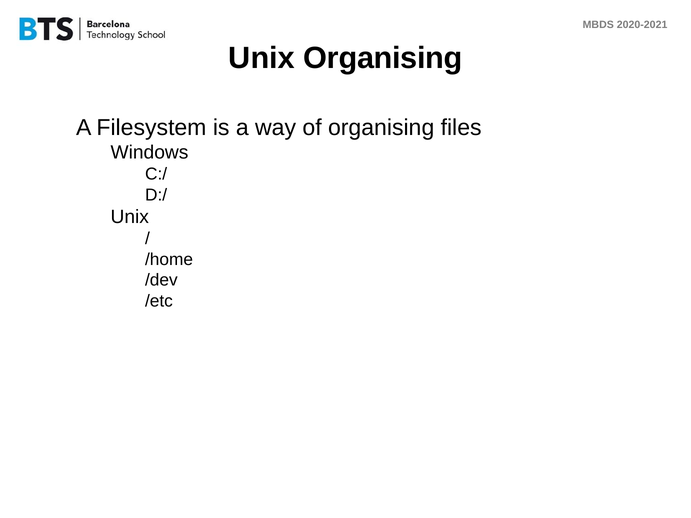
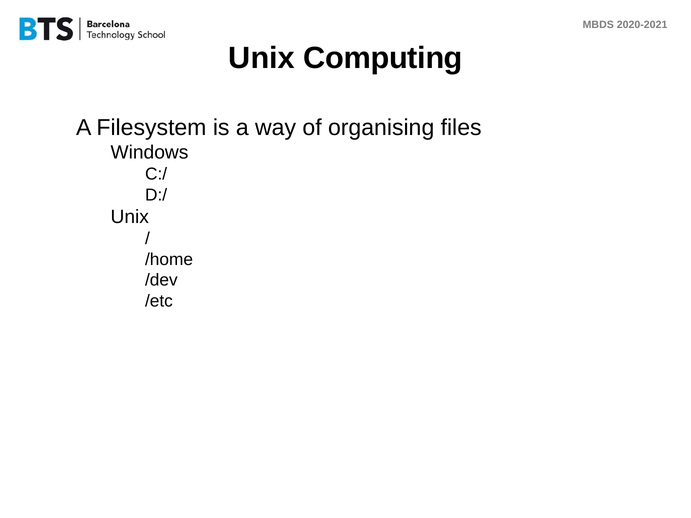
Unix Organising: Organising -> Computing
